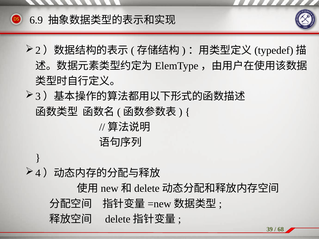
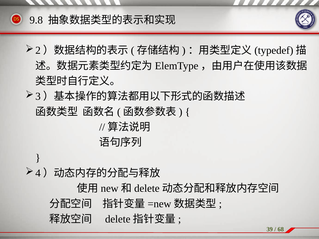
6.9: 6.9 -> 9.8
